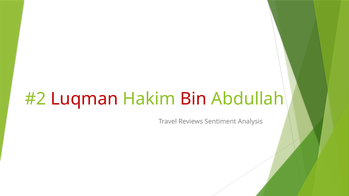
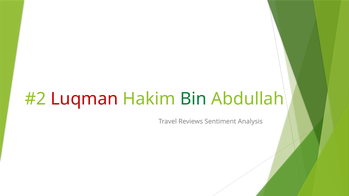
Bin colour: red -> green
